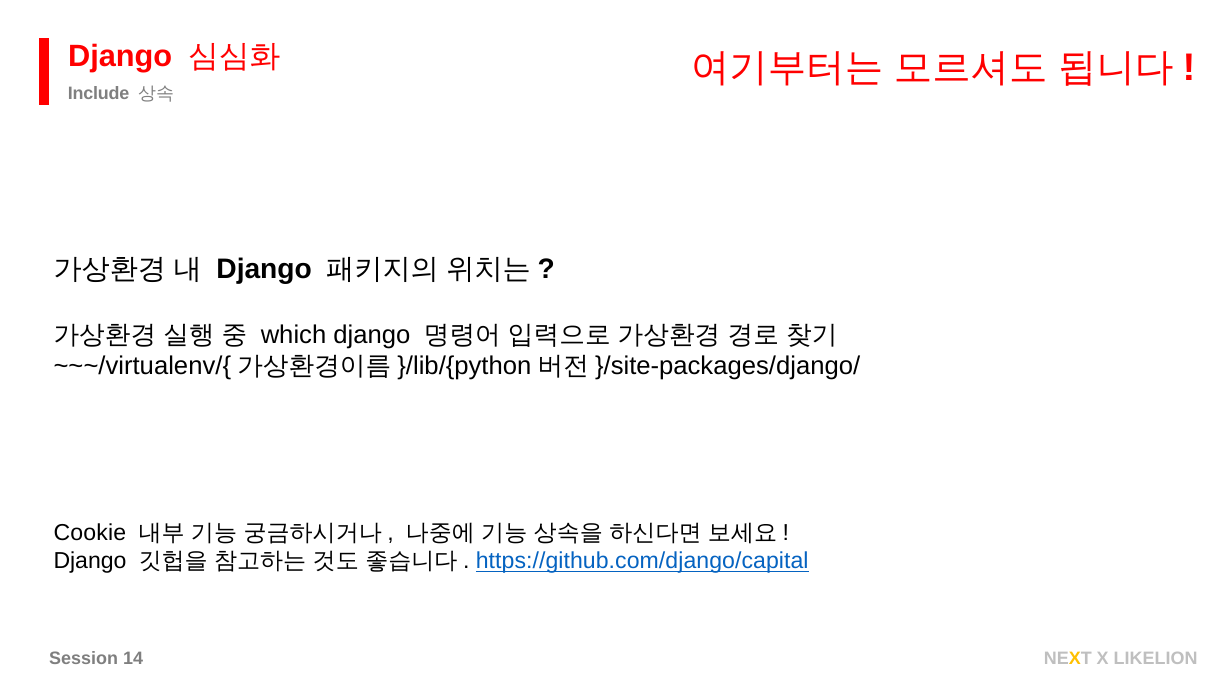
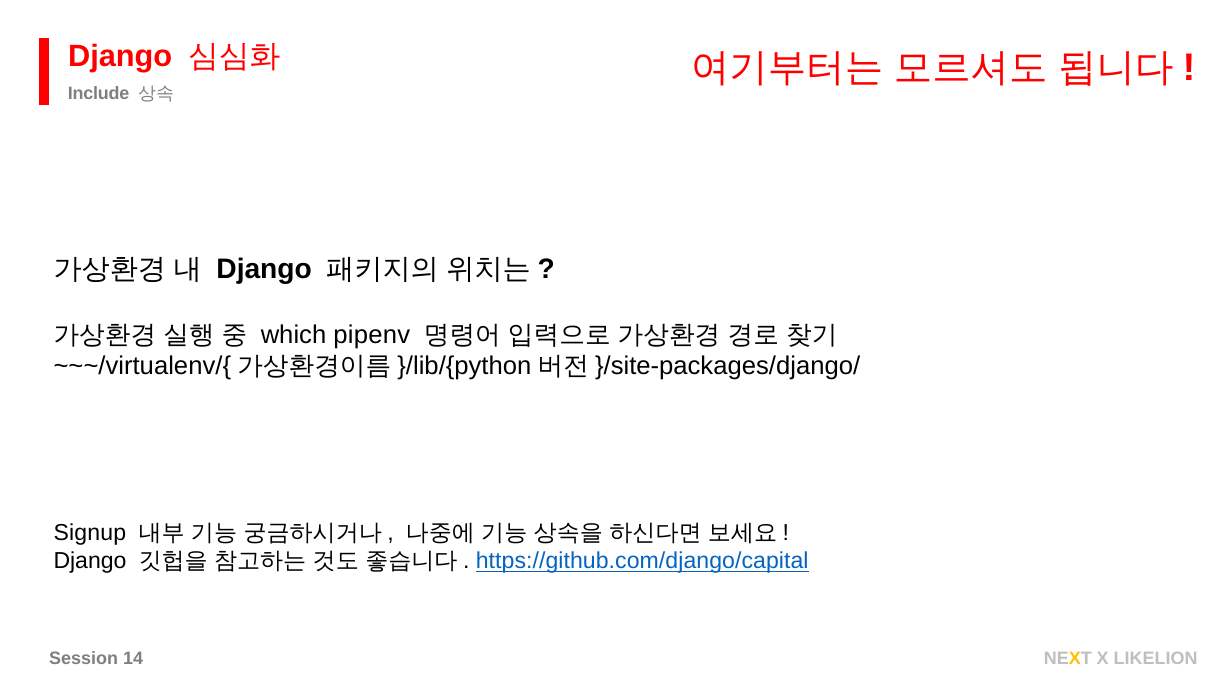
which django: django -> pipenv
Cookie: Cookie -> Signup
